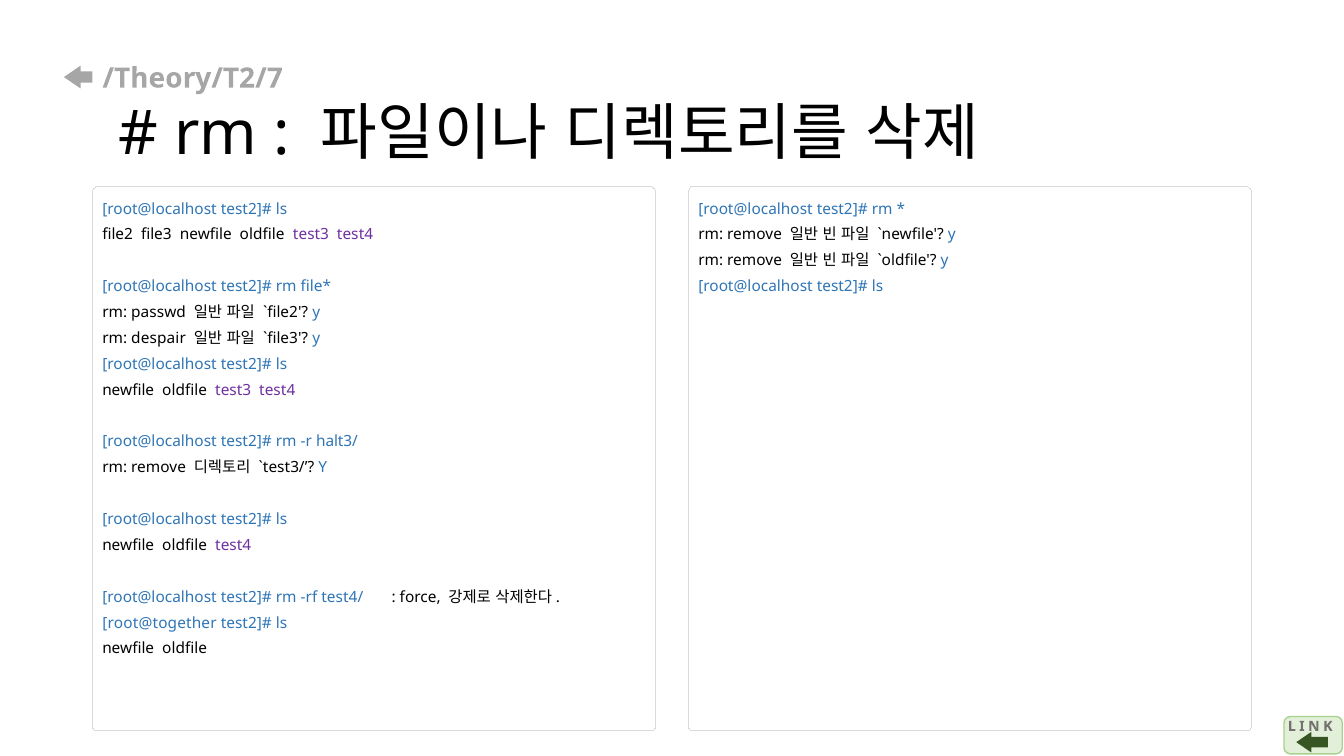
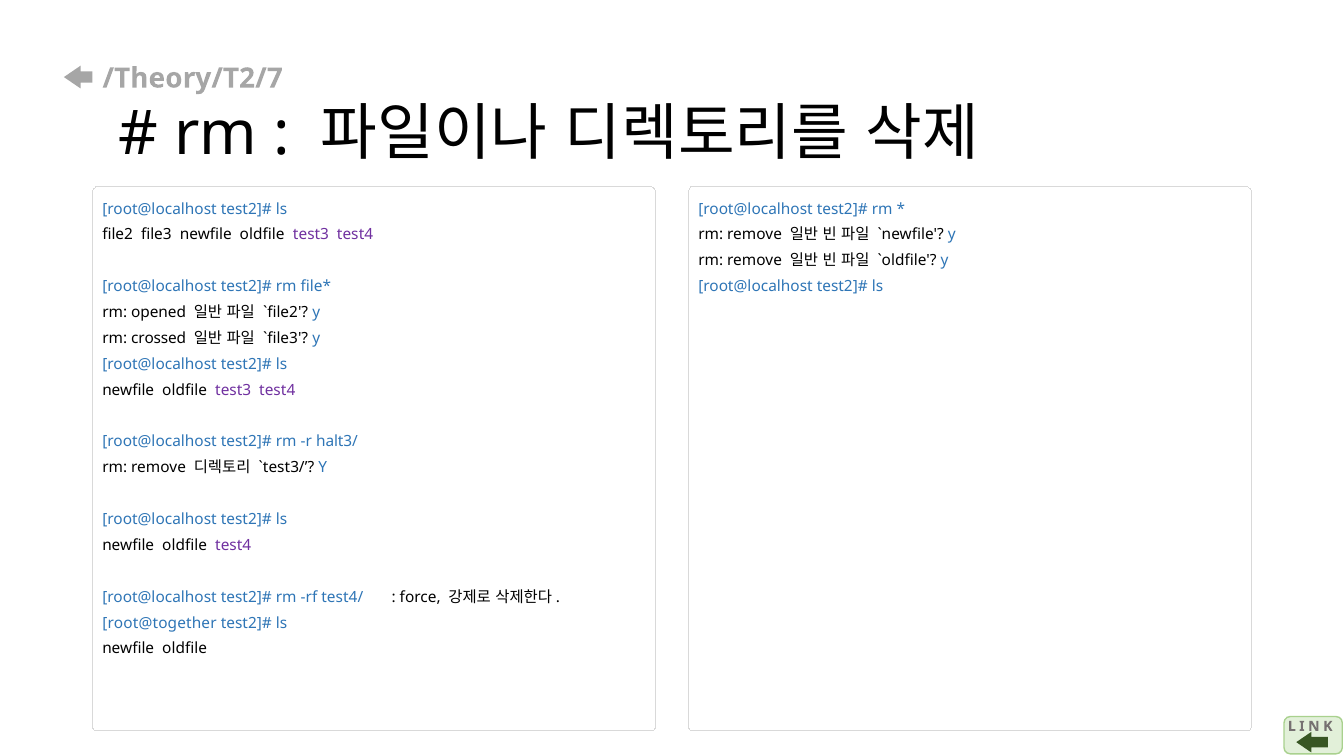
passwd: passwd -> opened
despair: despair -> crossed
